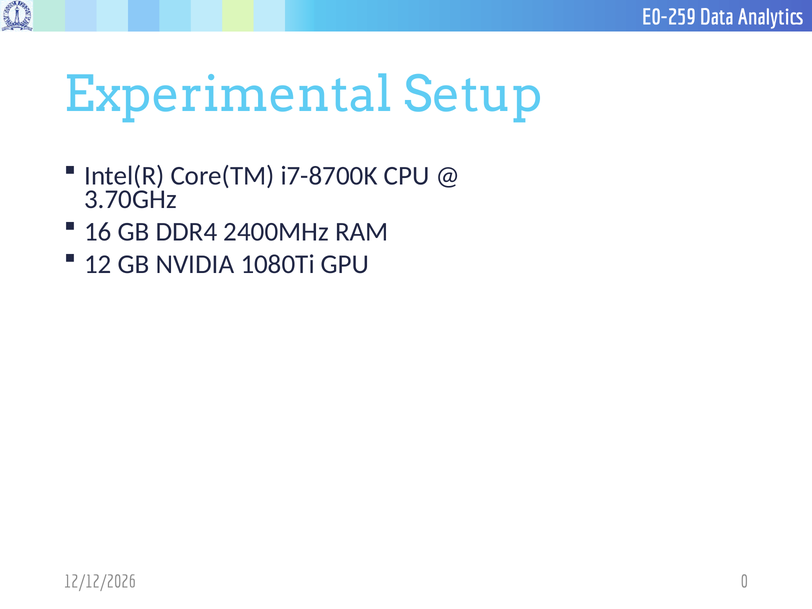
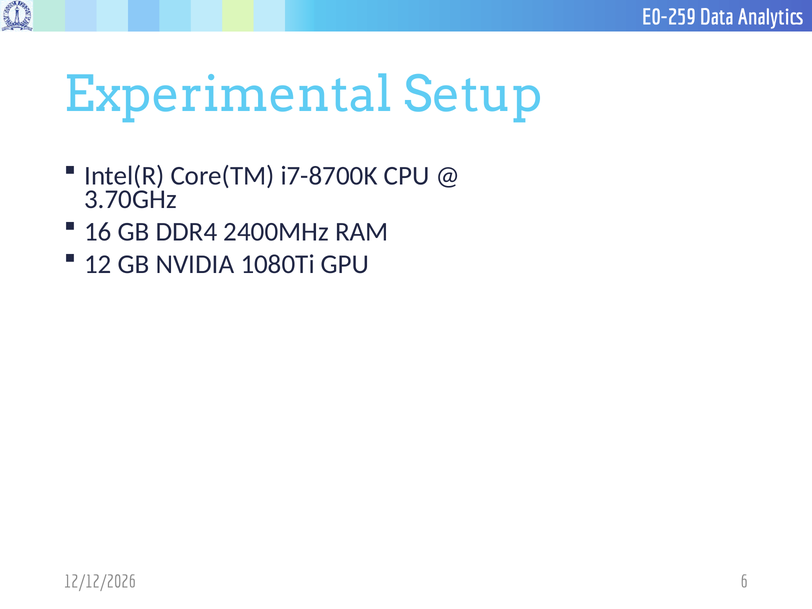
0: 0 -> 6
